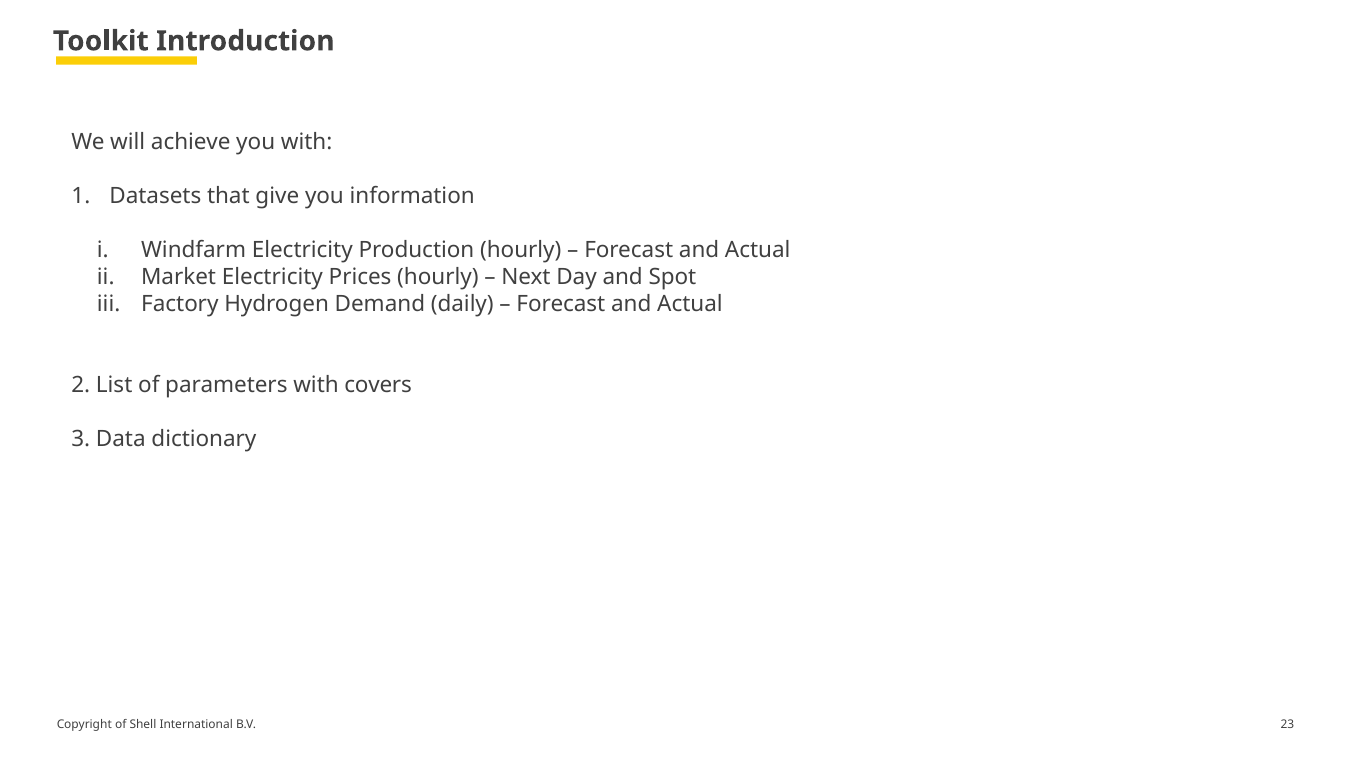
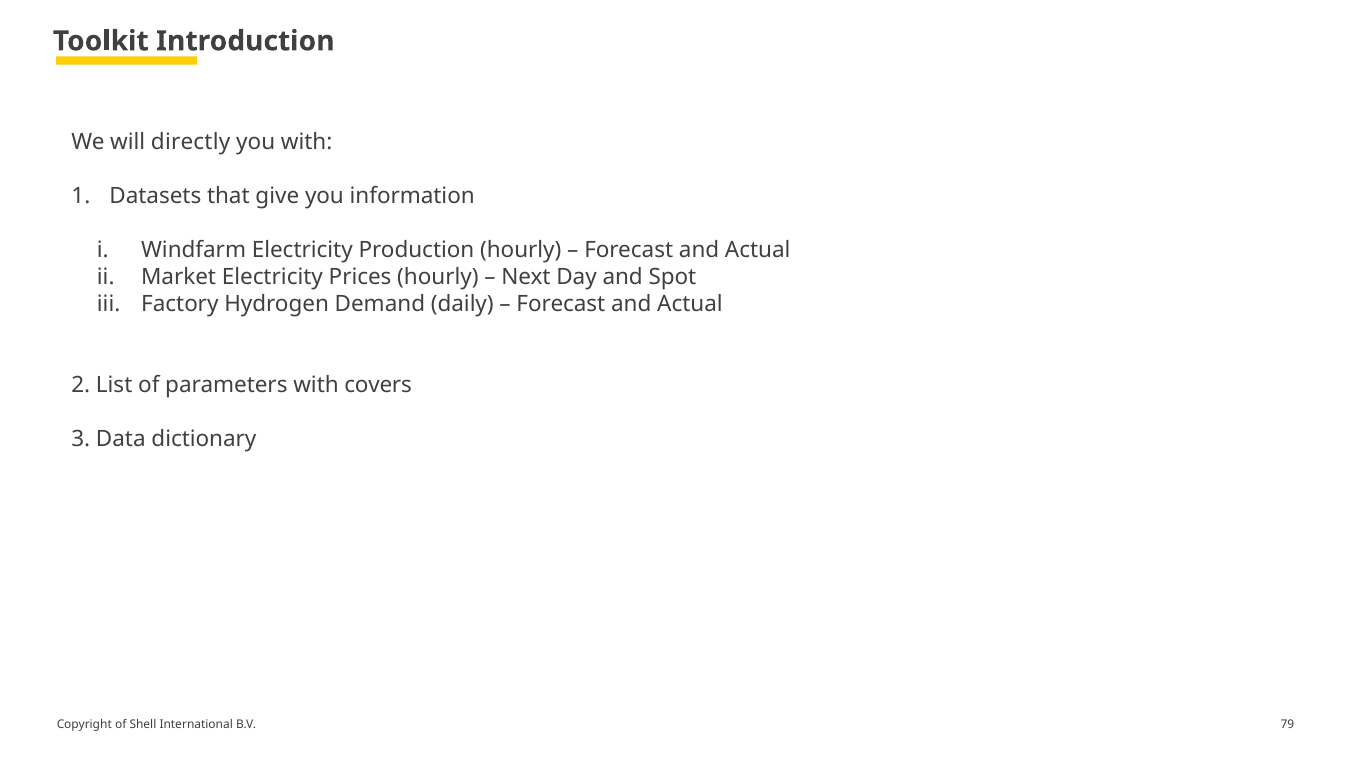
achieve: achieve -> directly
23: 23 -> 79
